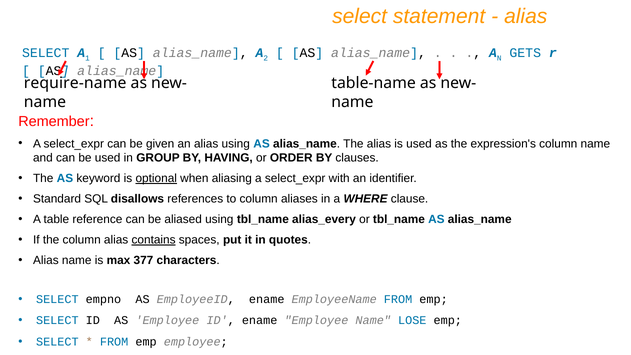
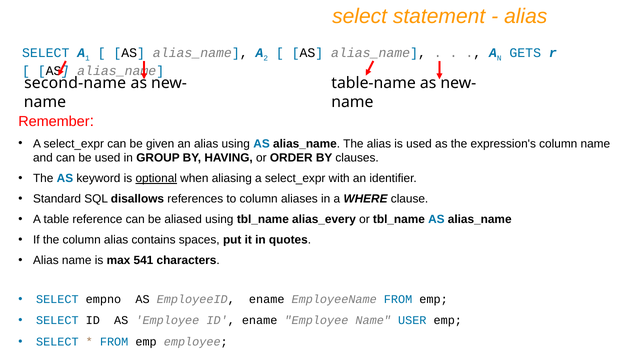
require-name: require-name -> second-name
contains underline: present -> none
377: 377 -> 541
LOSE: LOSE -> USER
